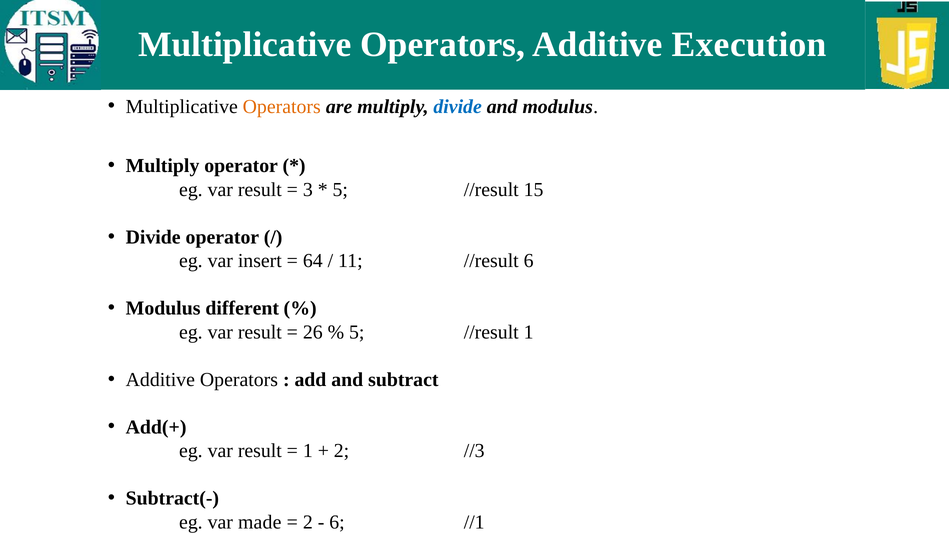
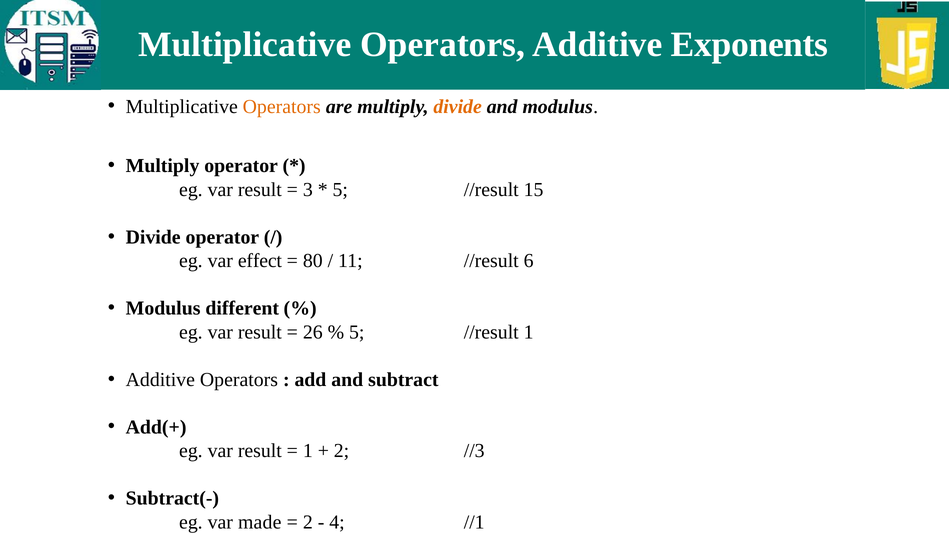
Execution: Execution -> Exponents
divide at (458, 107) colour: blue -> orange
insert: insert -> effect
64: 64 -> 80
6 at (337, 522): 6 -> 4
